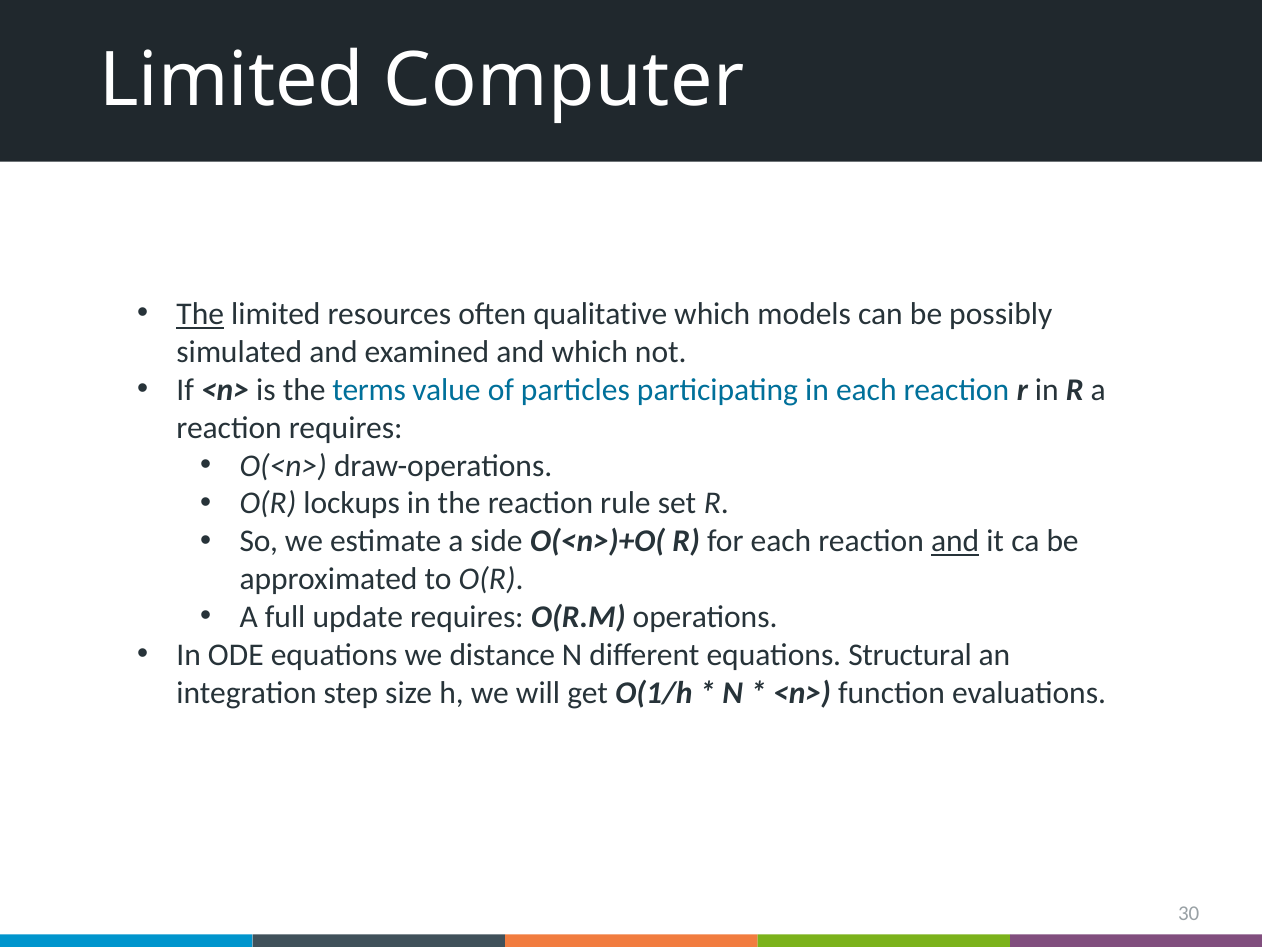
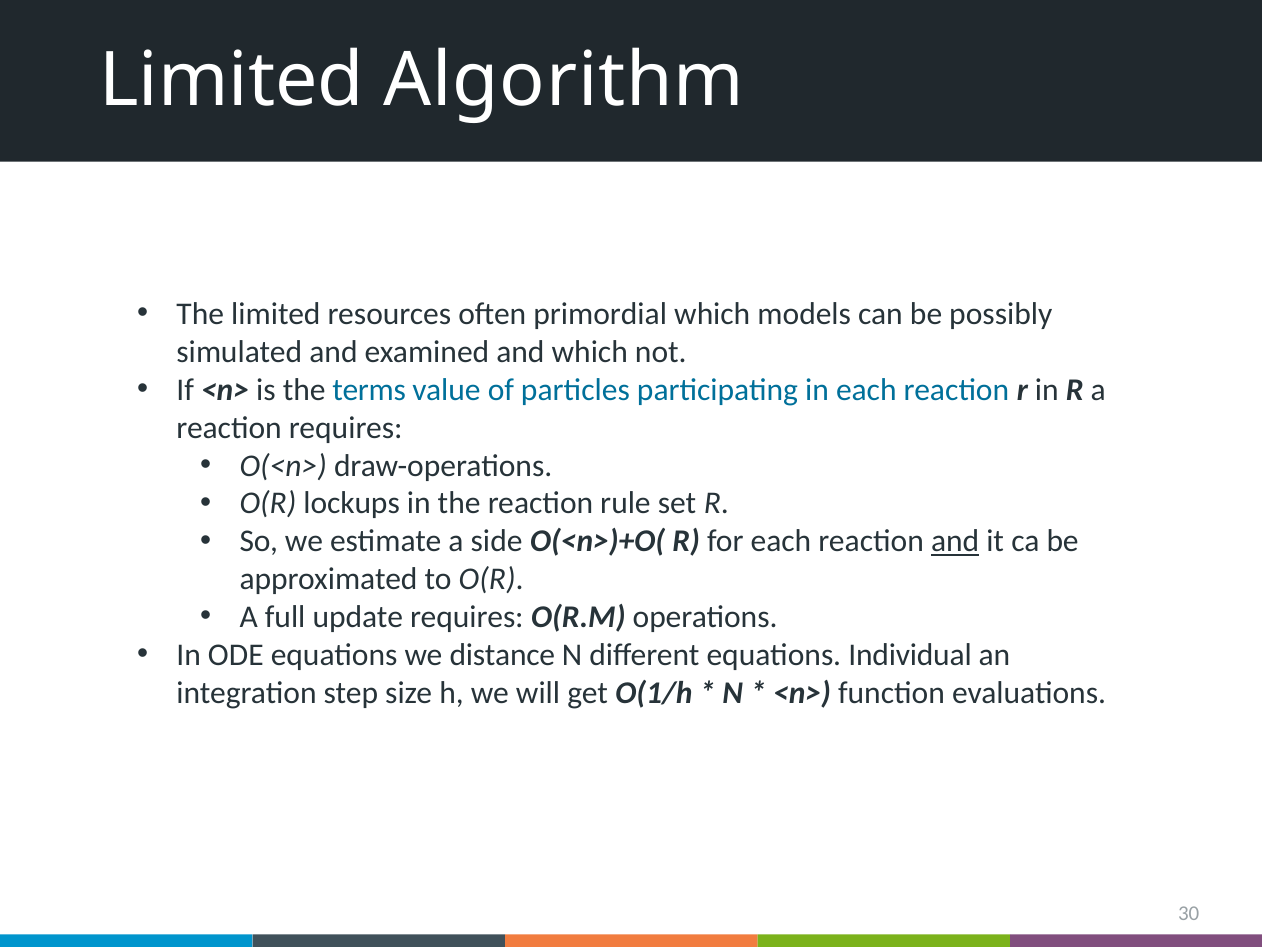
Computer: Computer -> Algorithm
The at (200, 314) underline: present -> none
qualitative: qualitative -> primordial
Structural: Structural -> Individual
